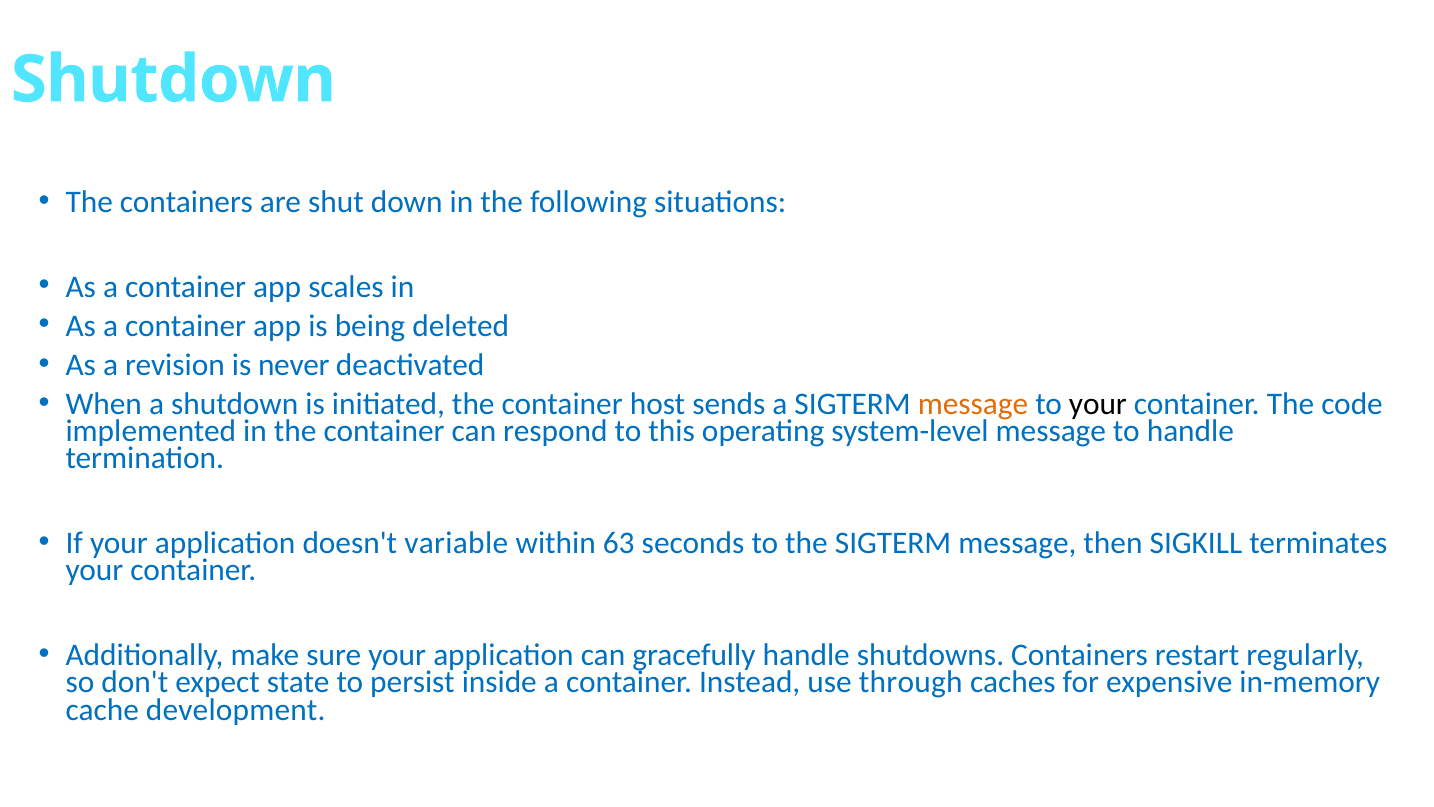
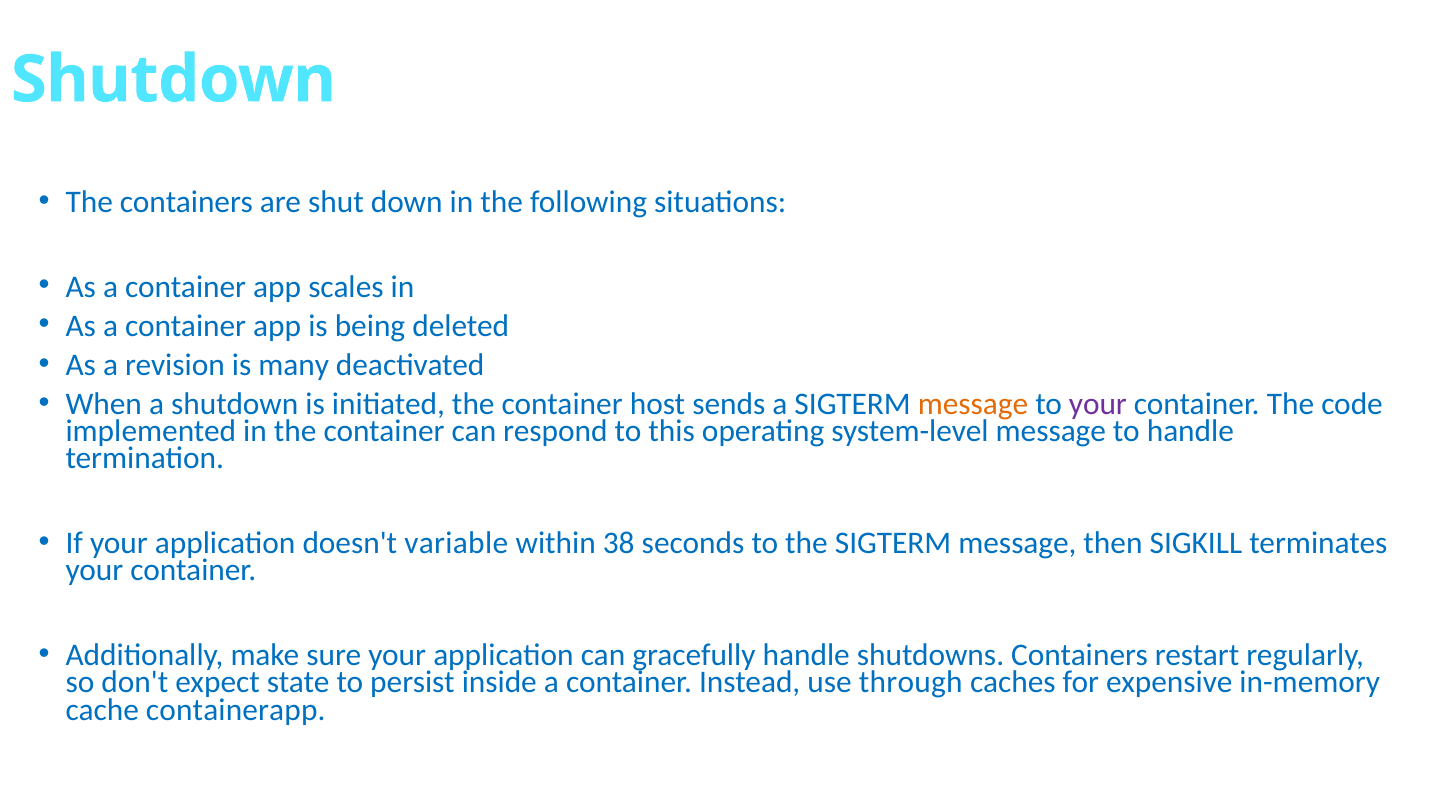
never: never -> many
your at (1098, 404) colour: black -> purple
63: 63 -> 38
development: development -> containerapp
